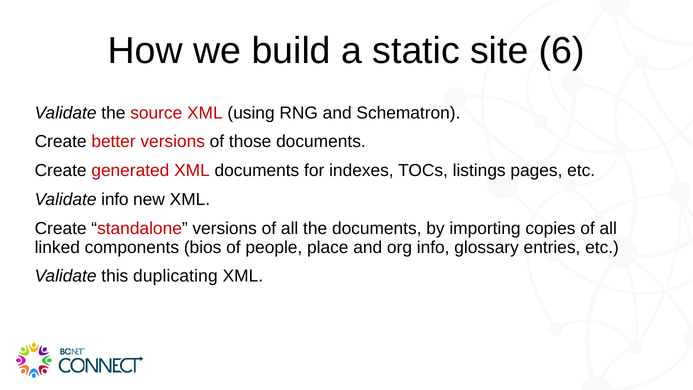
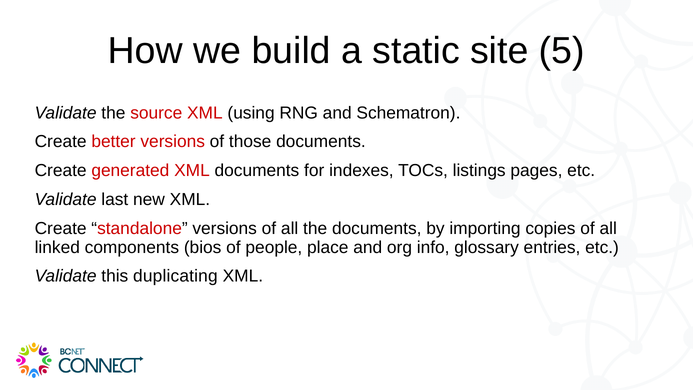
6: 6 -> 5
Validate info: info -> last
